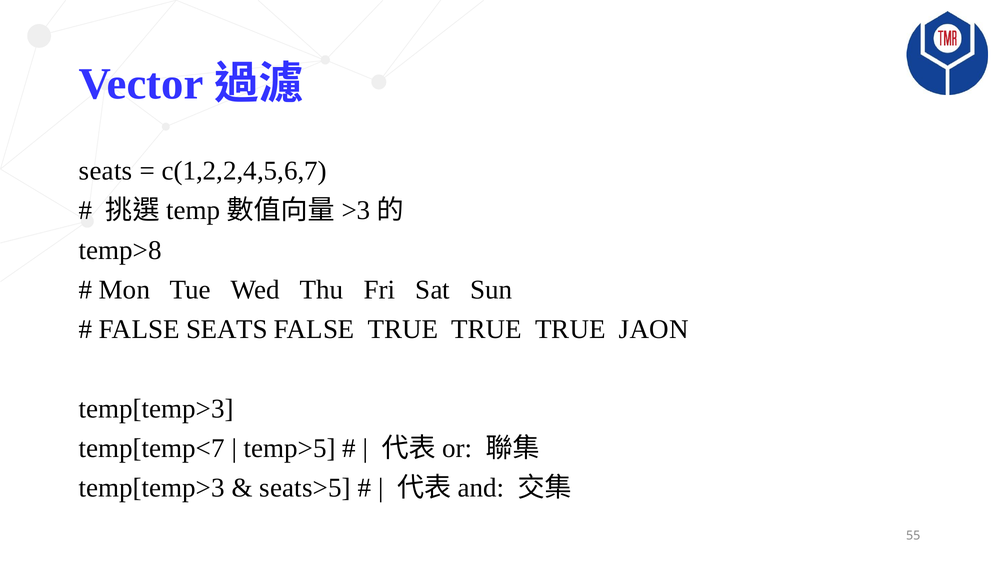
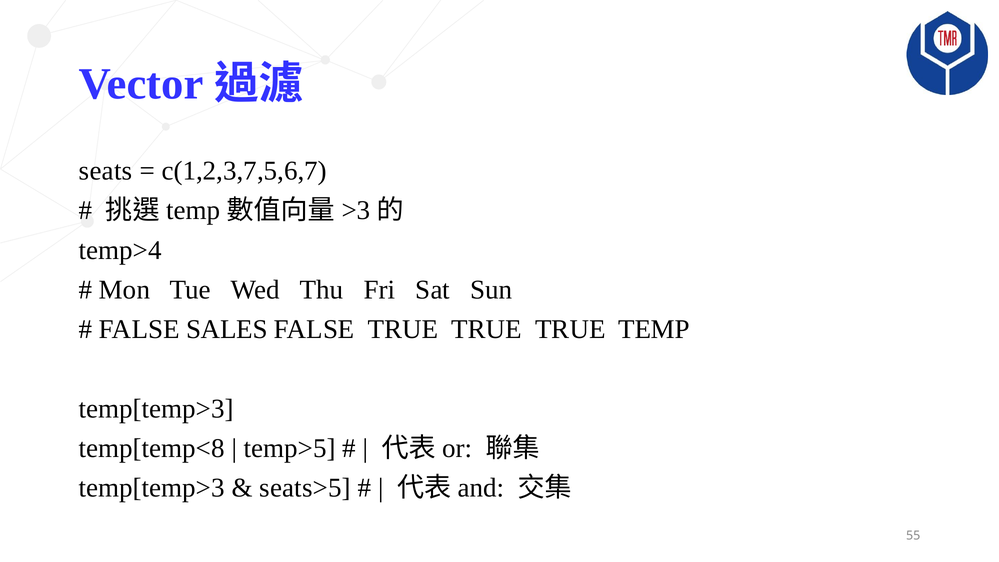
c(1,2,2,4,5,6,7: c(1,2,2,4,5,6,7 -> c(1,2,3,7,5,6,7
temp>8: temp>8 -> temp>4
FALSE SEATS: SEATS -> SALES
JAON: JAON -> TEMP
temp[temp<7: temp[temp<7 -> temp[temp<8
